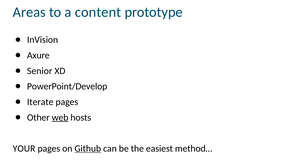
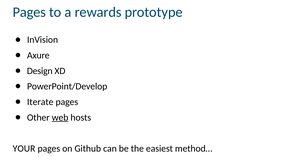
Areas at (29, 12): Areas -> Pages
content: content -> rewards
Senior: Senior -> Design
Github underline: present -> none
